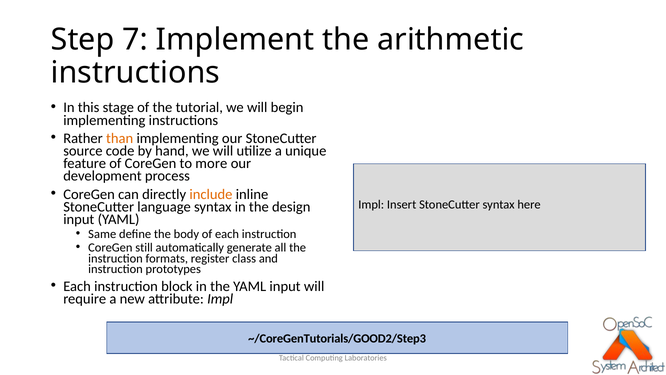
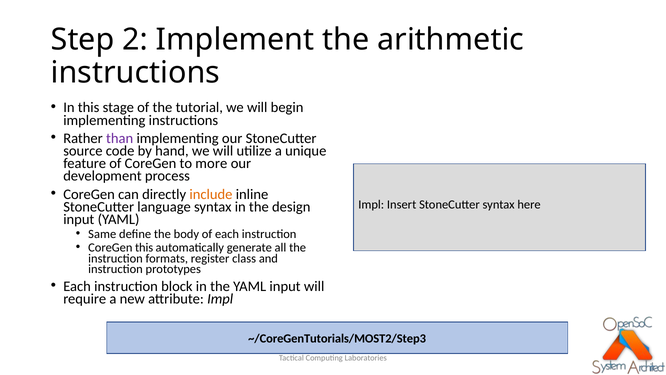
7: 7 -> 2
than colour: orange -> purple
CoreGen still: still -> this
~/CoreGenTutorials/GOOD2/Step3: ~/CoreGenTutorials/GOOD2/Step3 -> ~/CoreGenTutorials/MOST2/Step3
